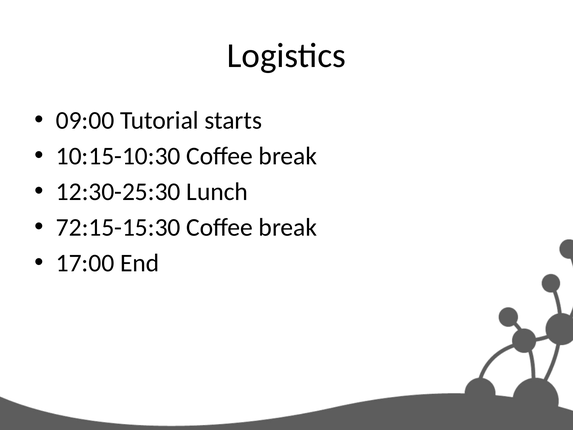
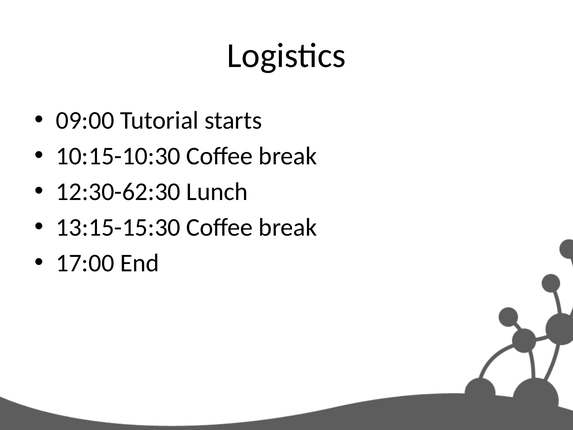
12:30-25:30: 12:30-25:30 -> 12:30-62:30
72:15-15:30: 72:15-15:30 -> 13:15-15:30
